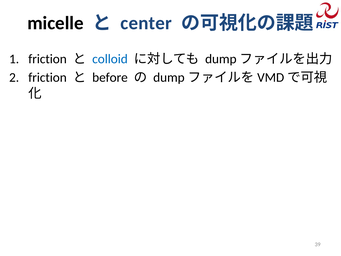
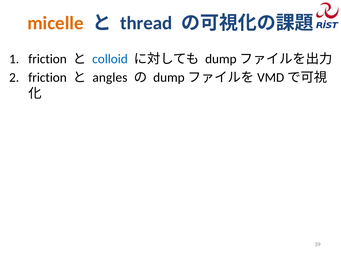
micelle colour: black -> orange
center: center -> thread
before: before -> angles
